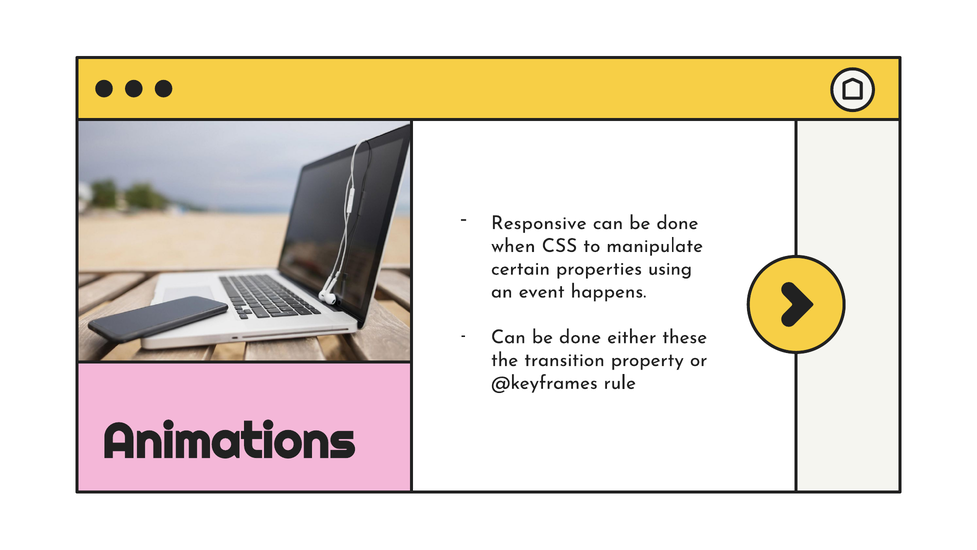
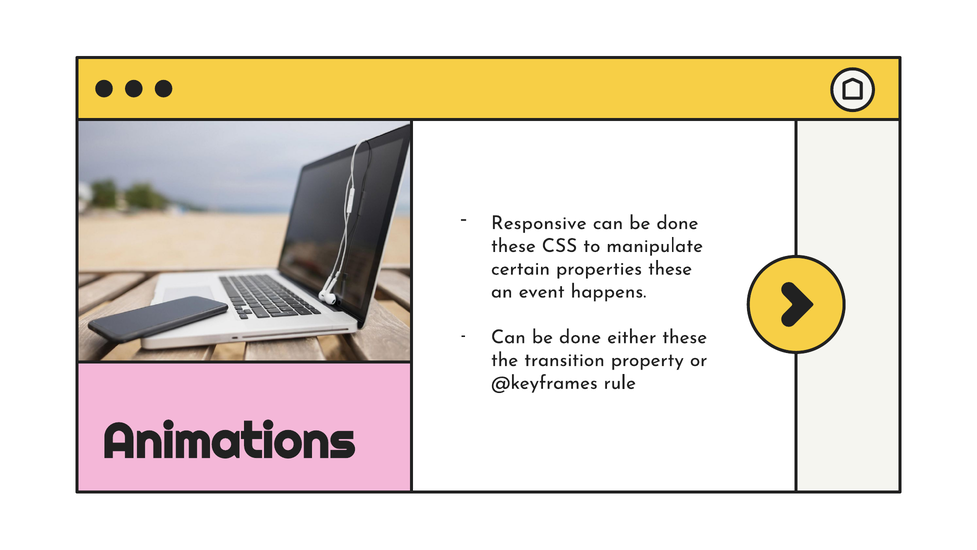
when at (513, 245): when -> these
properties using: using -> these
